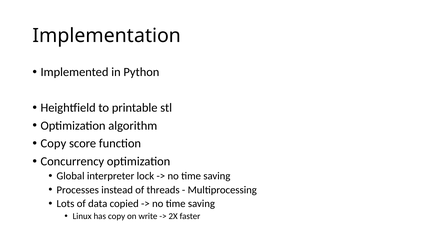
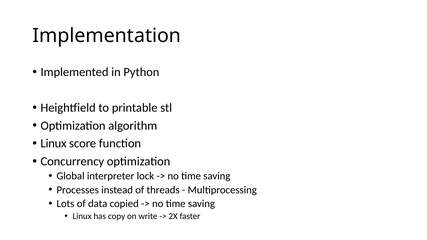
Copy at (53, 144): Copy -> Linux
